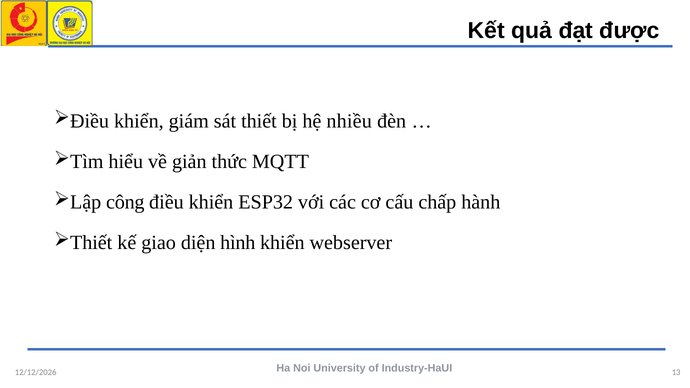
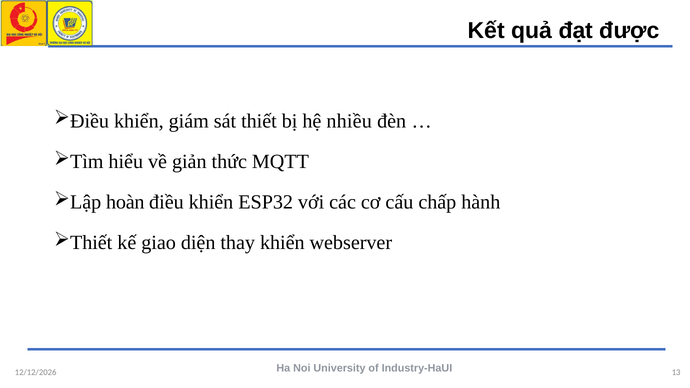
công: công -> hoàn
hình: hình -> thay
